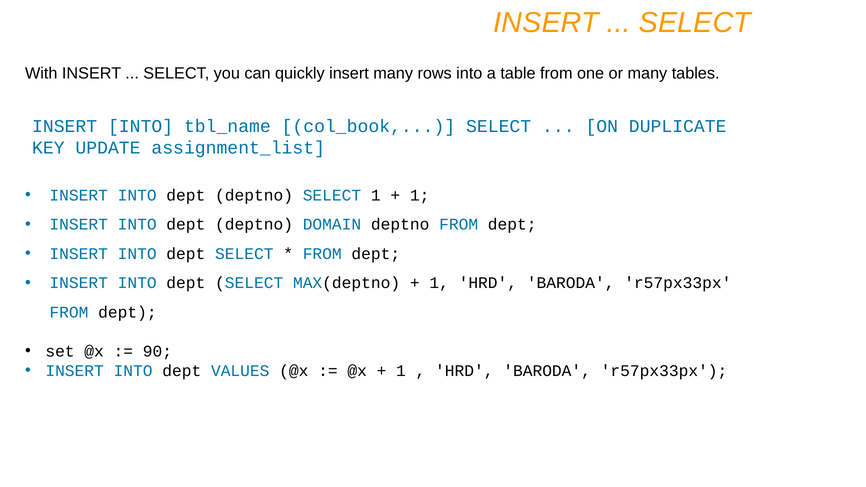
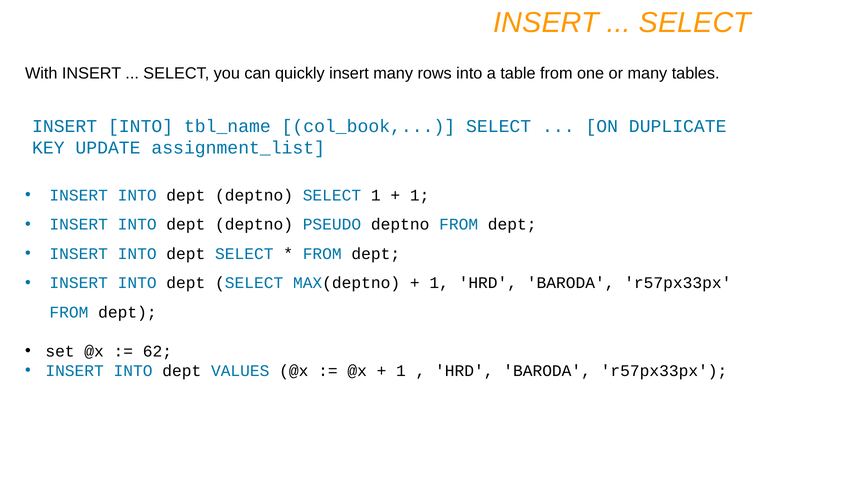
DOMAIN: DOMAIN -> PSEUDO
90: 90 -> 62
